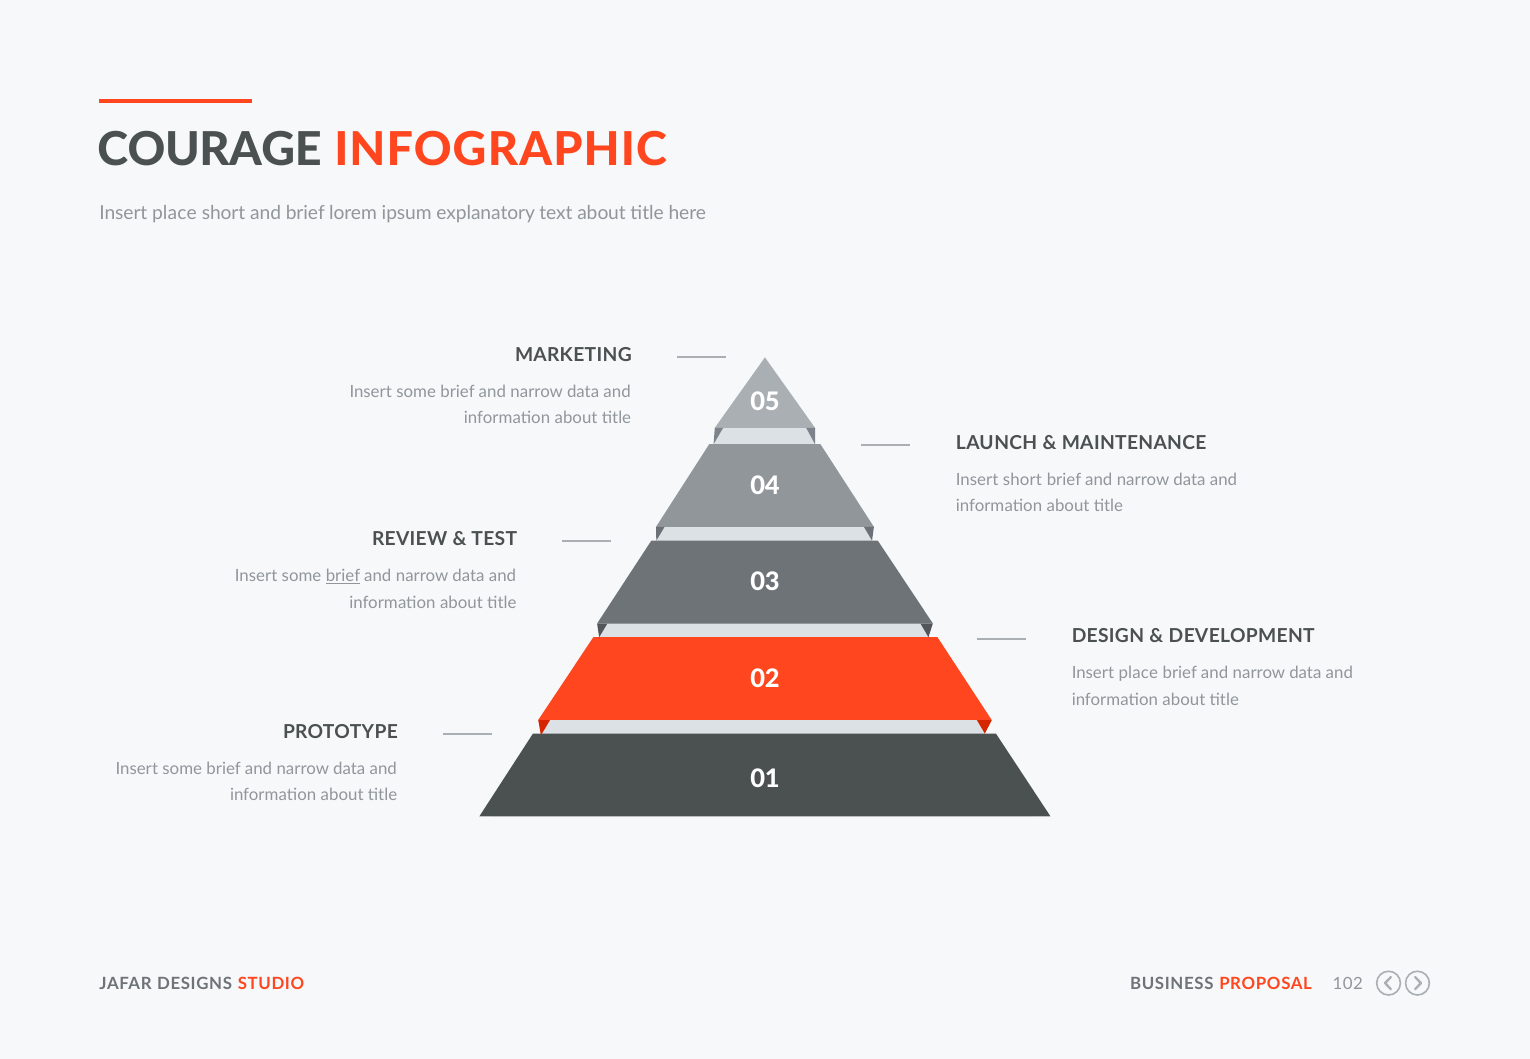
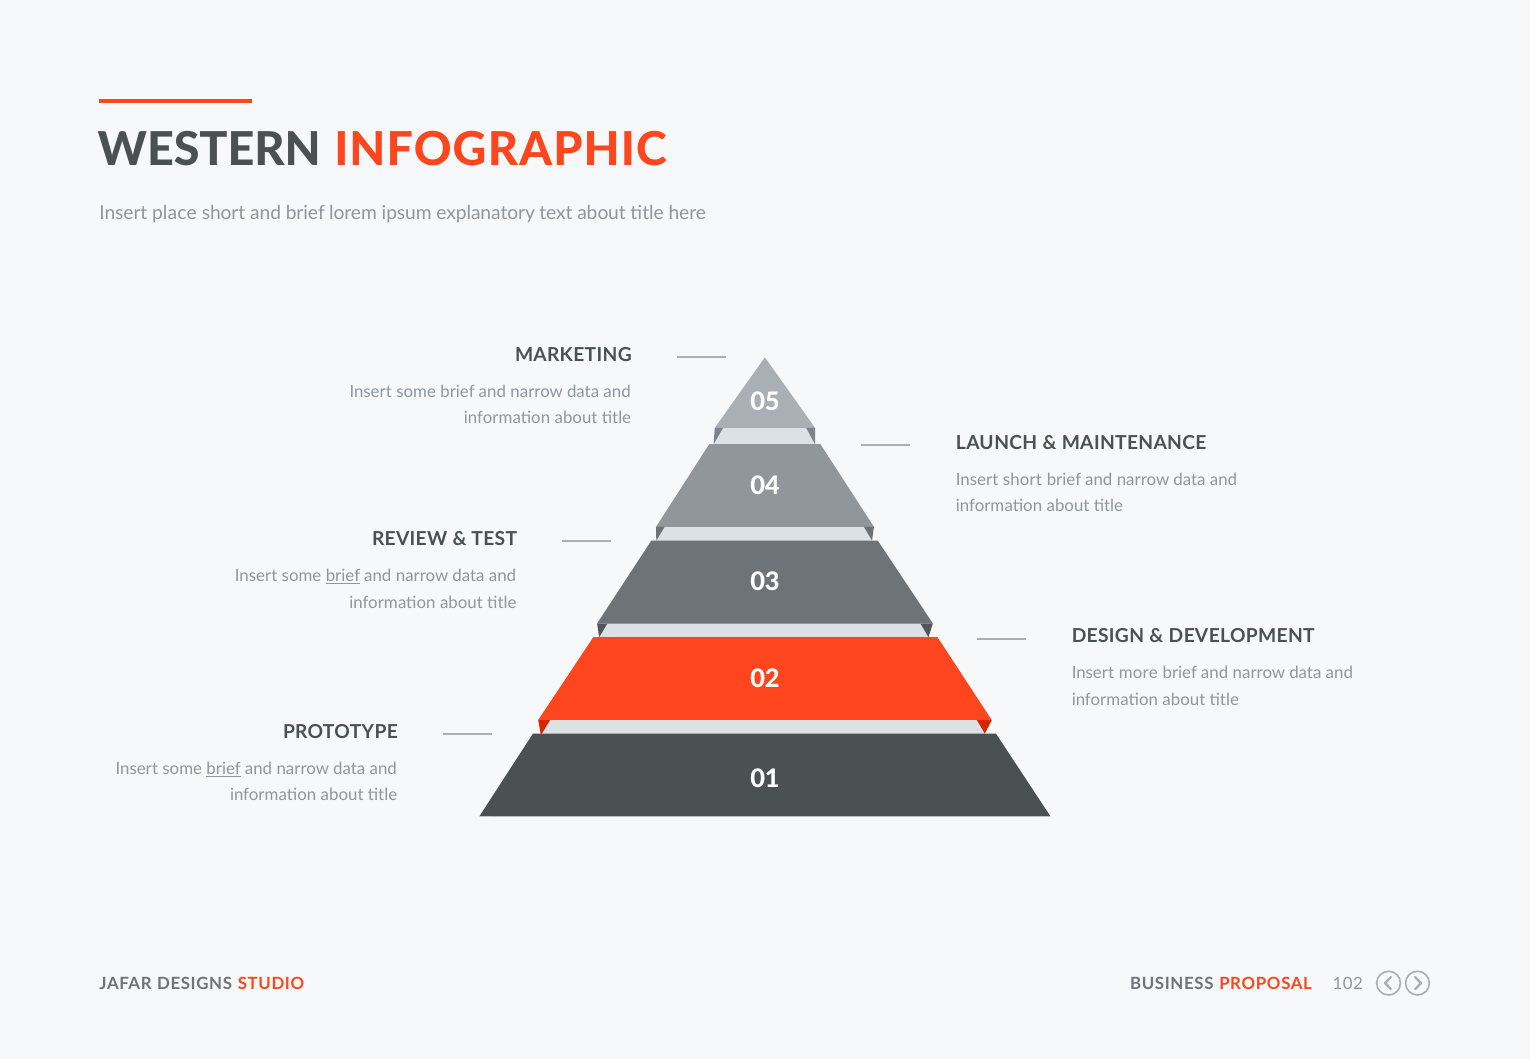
COURAGE: COURAGE -> WESTERN
place at (1138, 673): place -> more
brief at (224, 769) underline: none -> present
